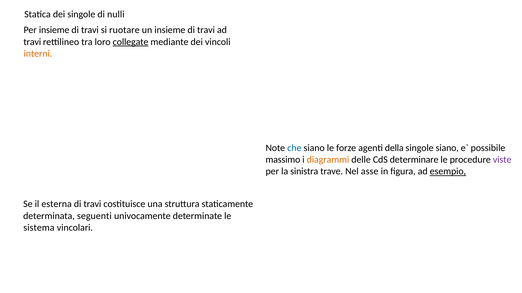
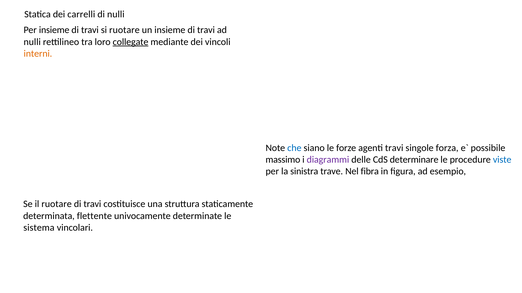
dei singole: singole -> carrelli
travi at (32, 42): travi -> nulli
agenti della: della -> travi
singole siano: siano -> forza
diagrammi colour: orange -> purple
viste colour: purple -> blue
asse: asse -> fibra
esempio underline: present -> none
il esterna: esterna -> ruotare
seguenti: seguenti -> flettente
